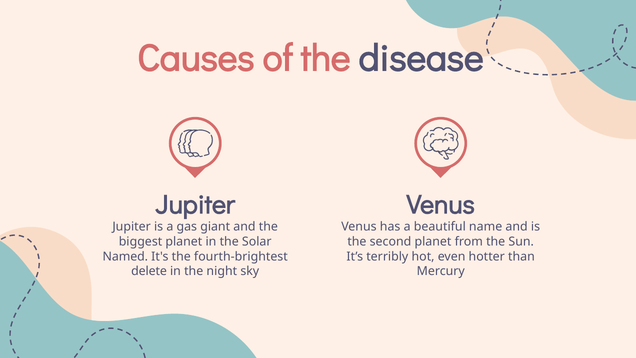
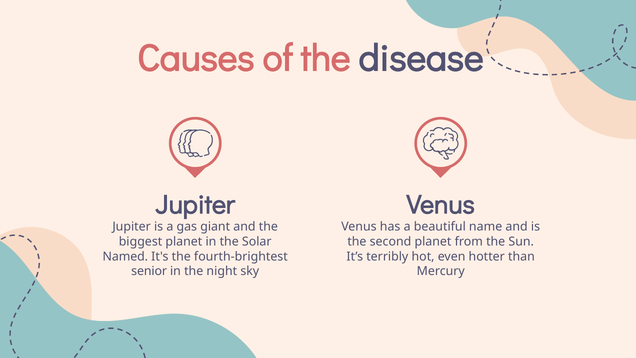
delete: delete -> senior
